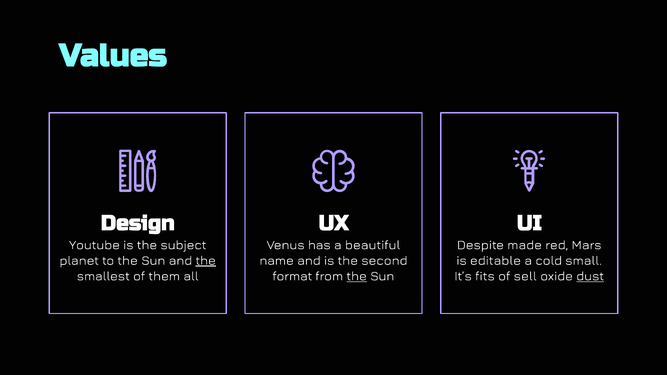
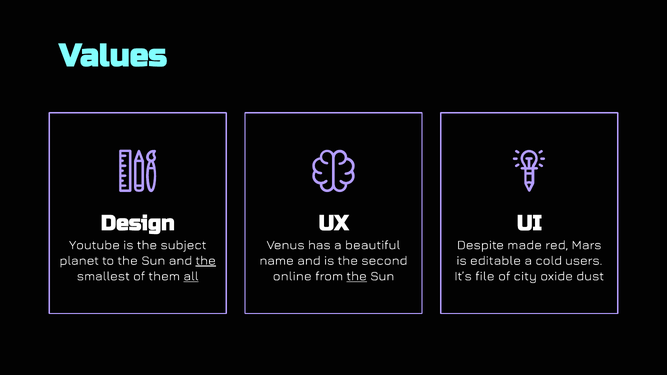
small: small -> users
all underline: none -> present
format: format -> online
fits: fits -> file
sell: sell -> city
dust underline: present -> none
